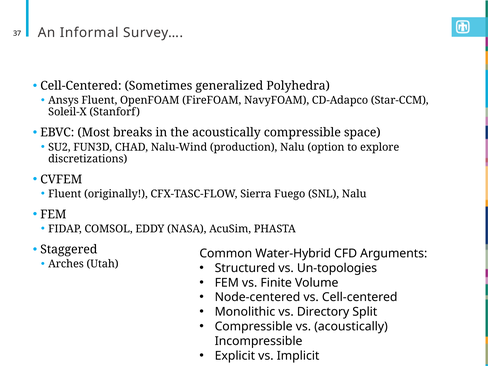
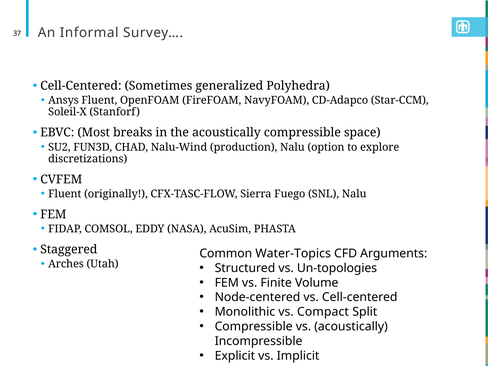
Water-Hybrid: Water-Hybrid -> Water-Topics
Directory: Directory -> Compact
